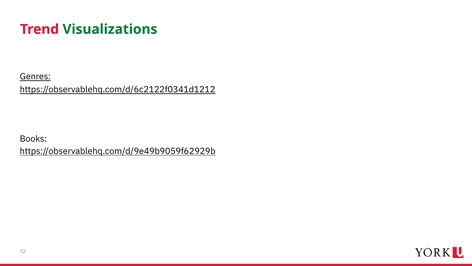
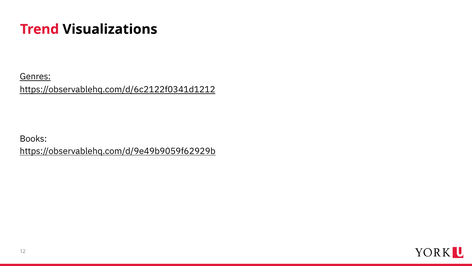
Visualizations colour: green -> black
